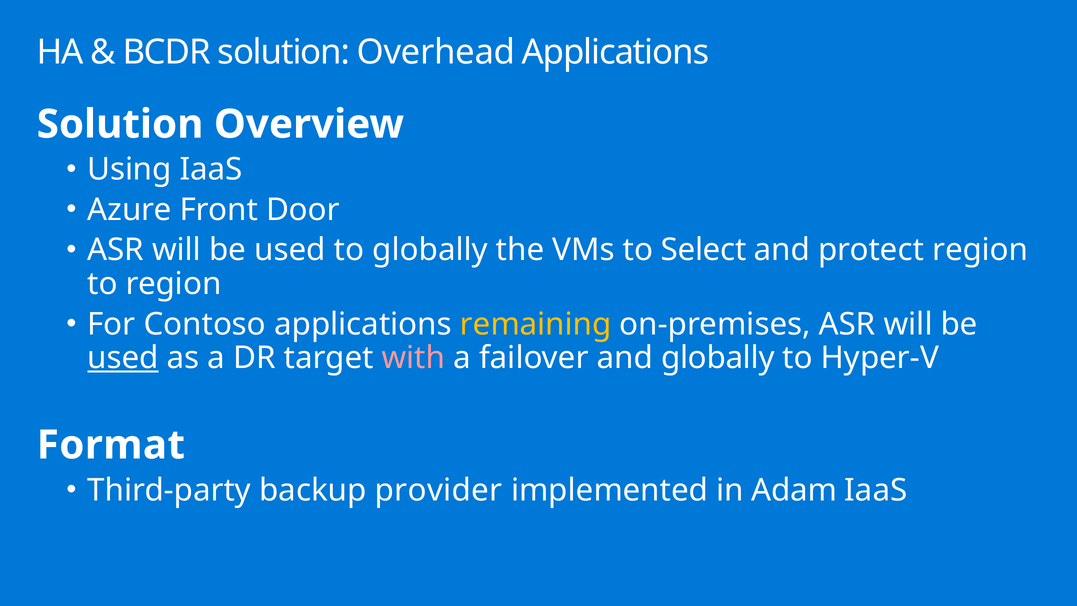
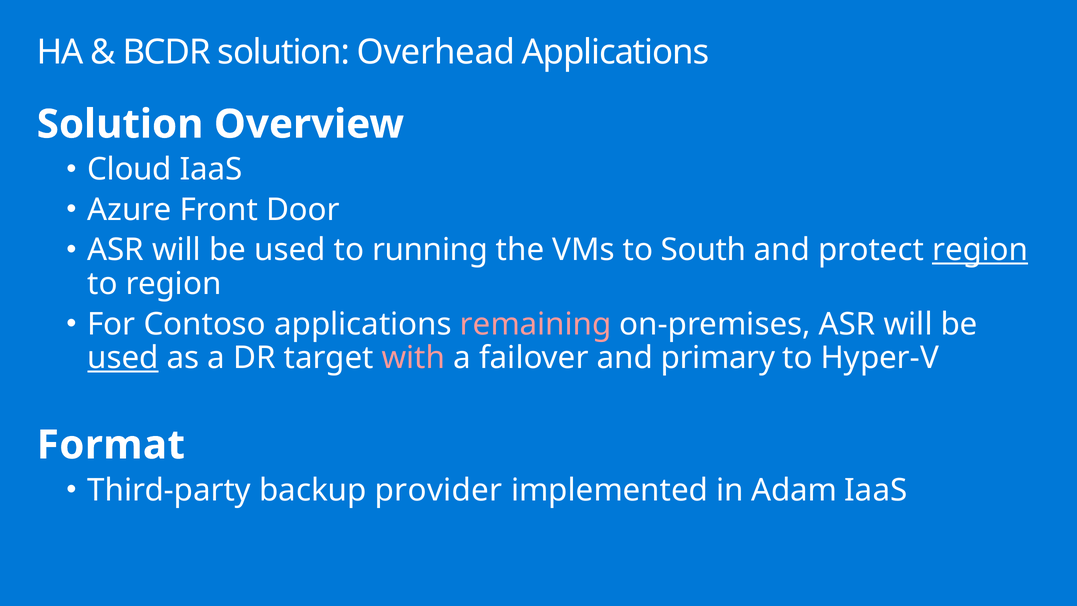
Using: Using -> Cloud
to globally: globally -> running
Select: Select -> South
region at (980, 250) underline: none -> present
remaining colour: yellow -> pink
and globally: globally -> primary
